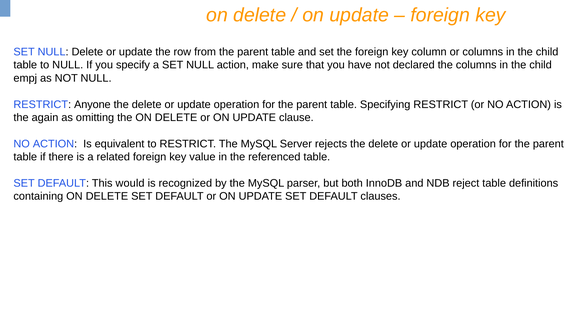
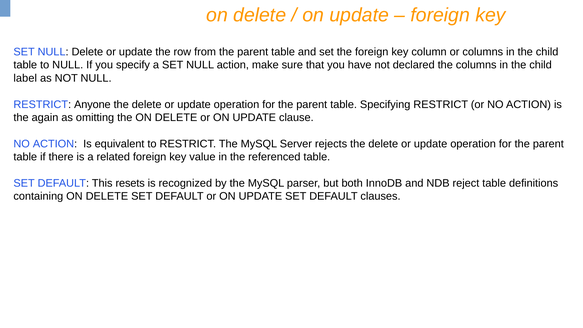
empj: empj -> label
would: would -> resets
